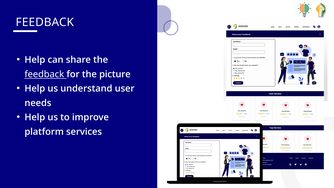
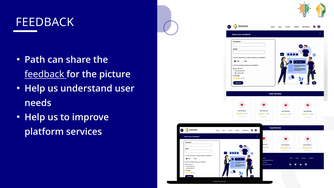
Help at (35, 60): Help -> Path
